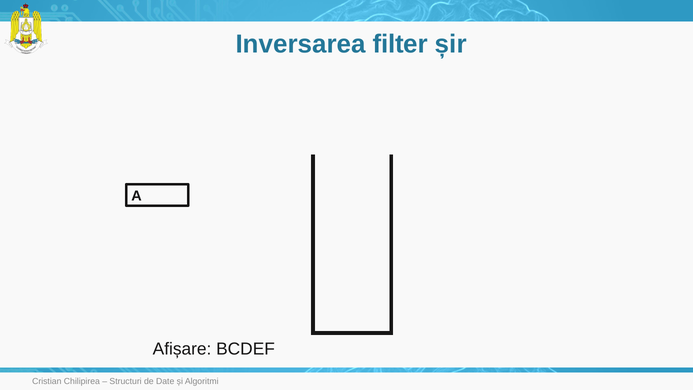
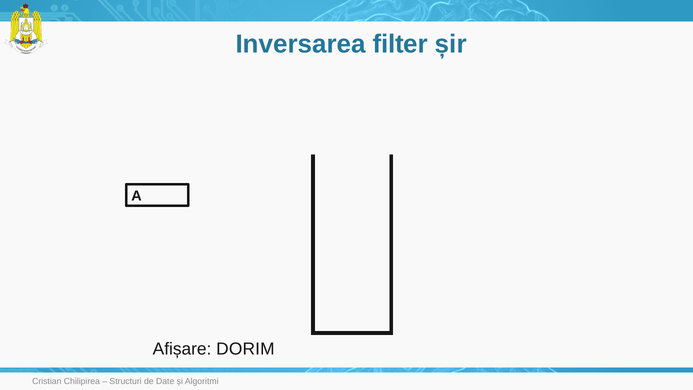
BCDEF: BCDEF -> DORIM
